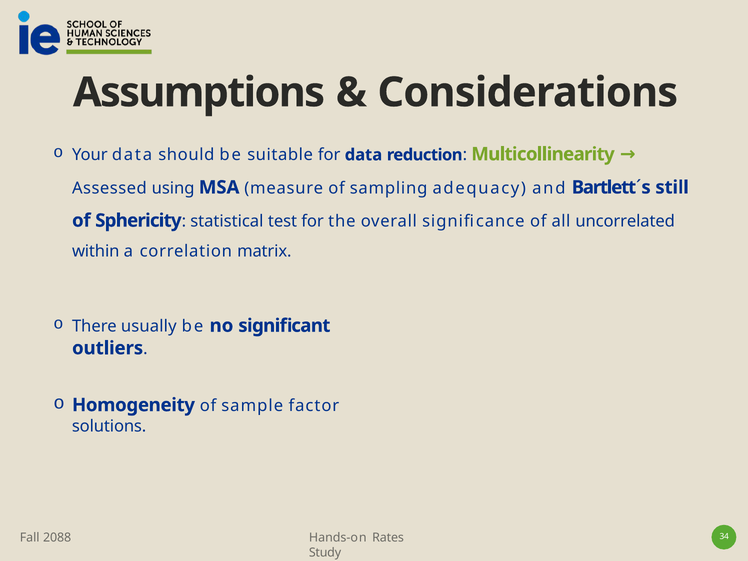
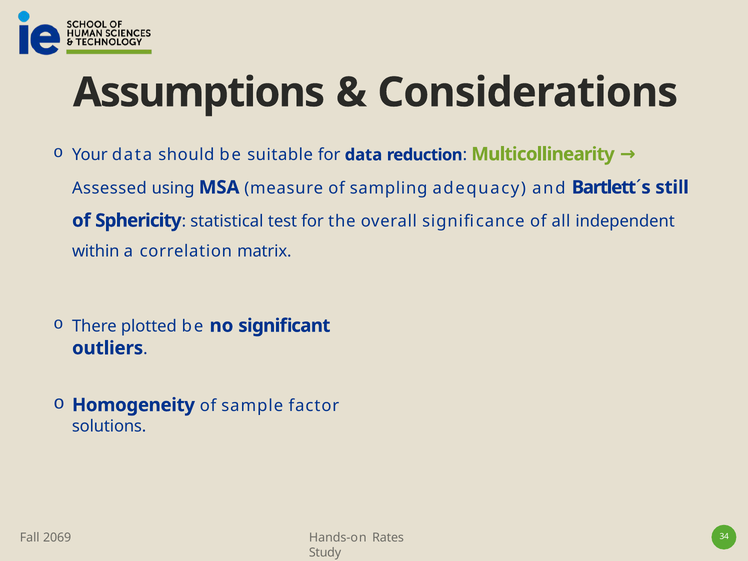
uncorrelated: uncorrelated -> independent
usually: usually -> plotted
2088: 2088 -> 2069
